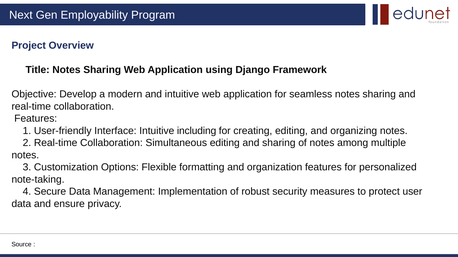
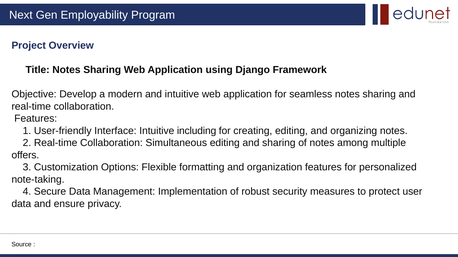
notes at (25, 155): notes -> offers
